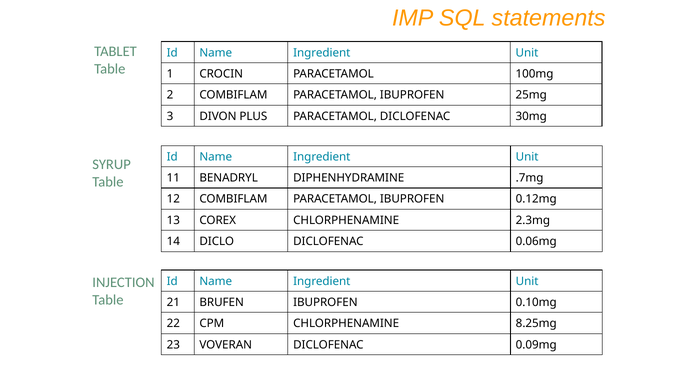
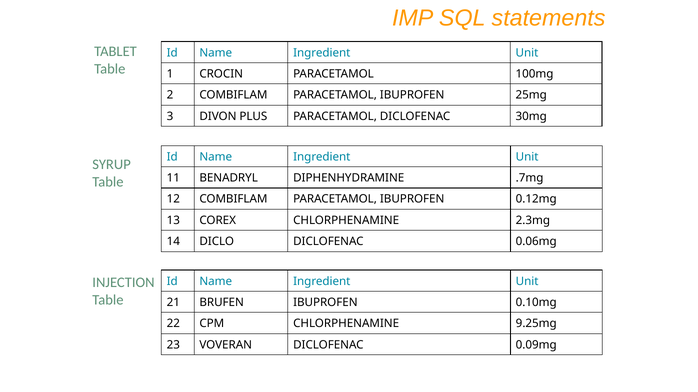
8.25mg: 8.25mg -> 9.25mg
